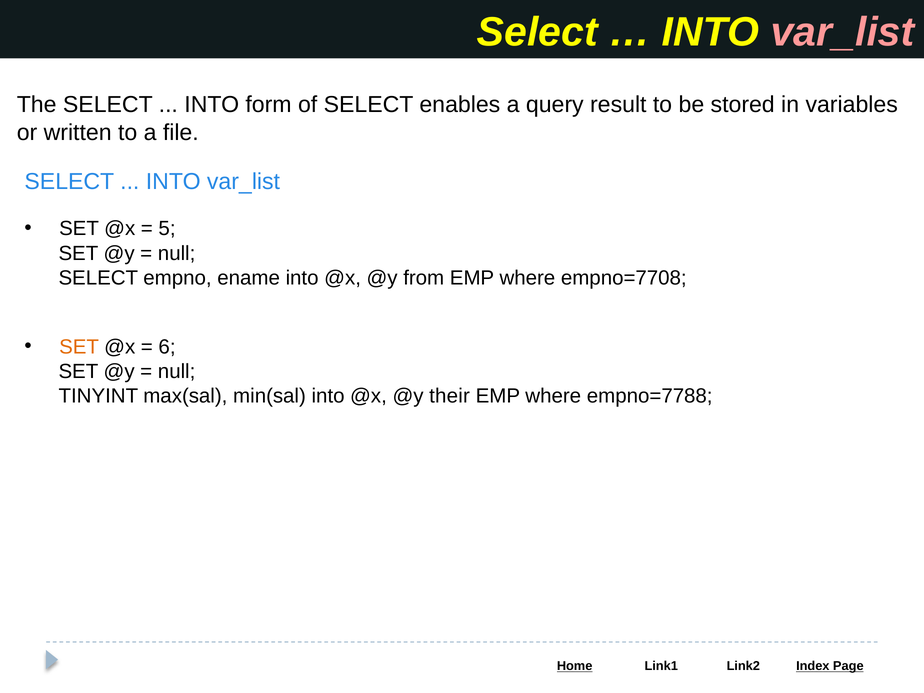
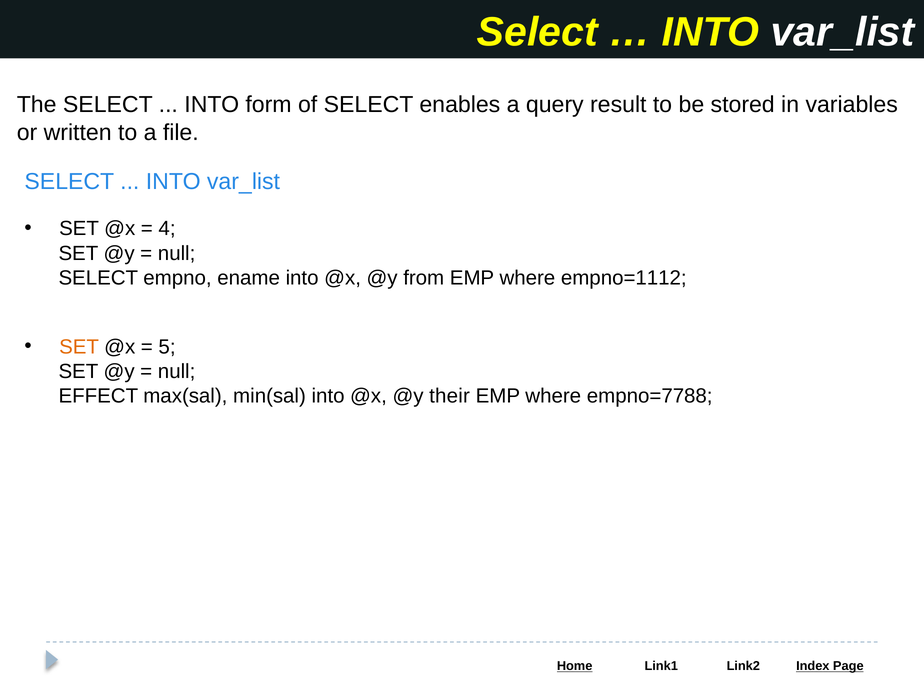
var_list at (843, 32) colour: pink -> white
5: 5 -> 4
empno=7708: empno=7708 -> empno=1112
6: 6 -> 5
TINYINT: TINYINT -> EFFECT
